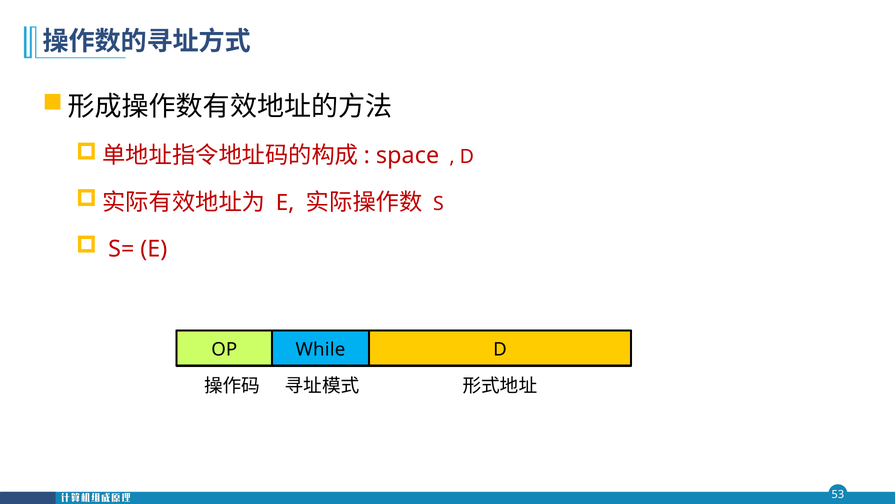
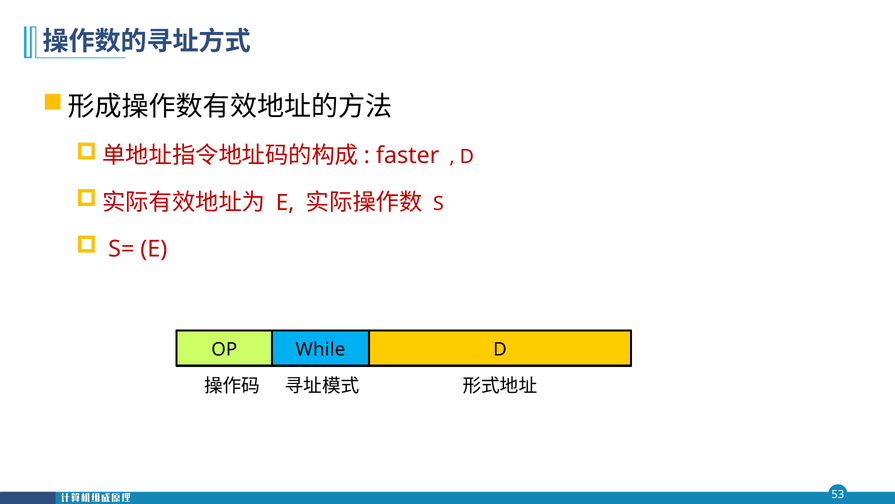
space: space -> faster
